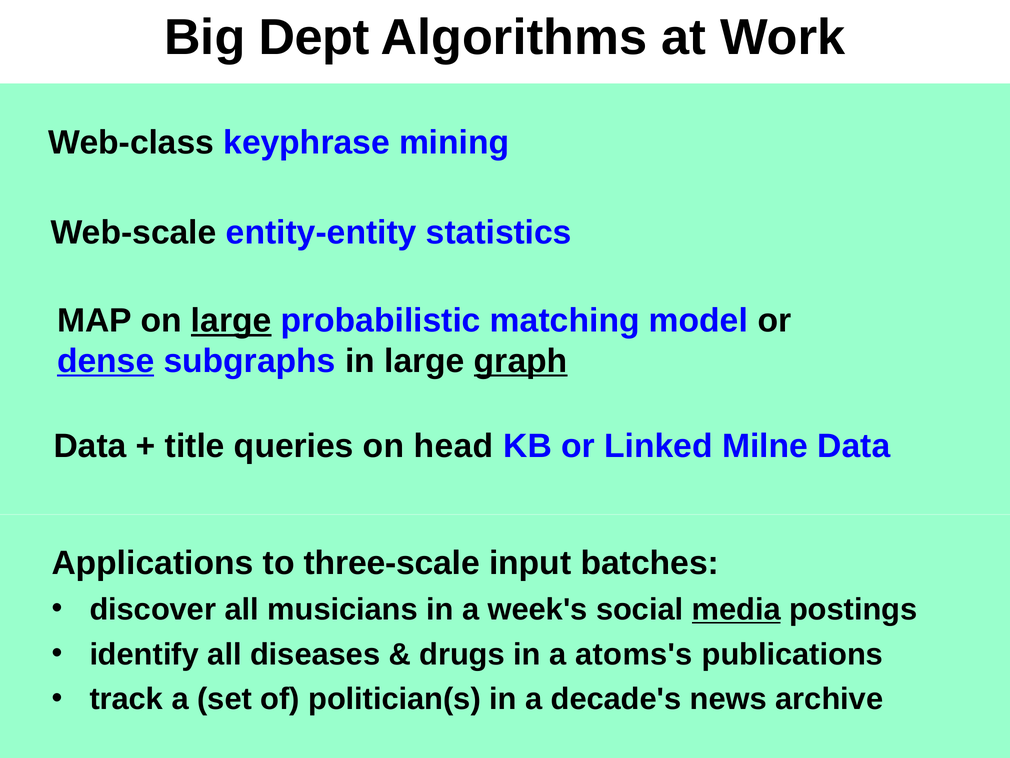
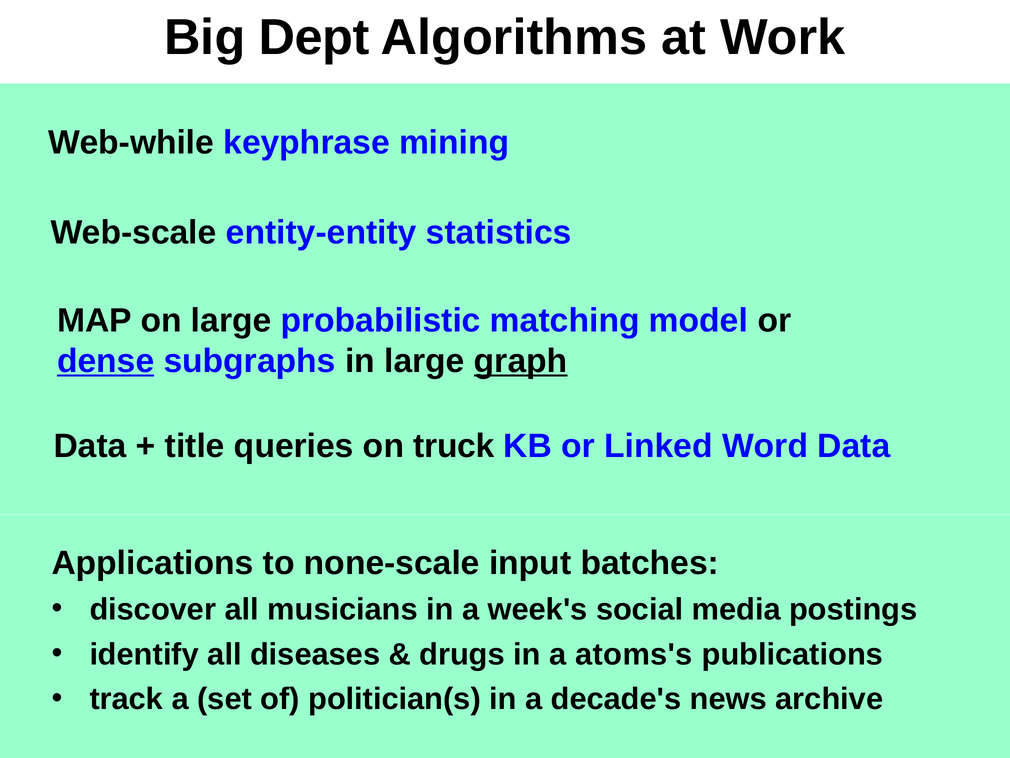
Web-class: Web-class -> Web-while
large at (231, 321) underline: present -> none
head: head -> truck
Milne: Milne -> Word
three-scale: three-scale -> none-scale
media underline: present -> none
